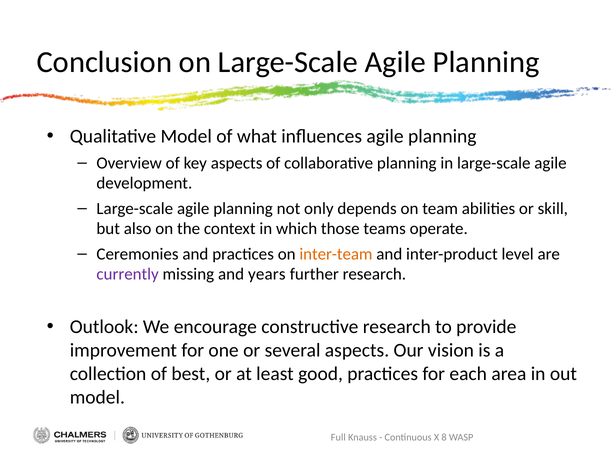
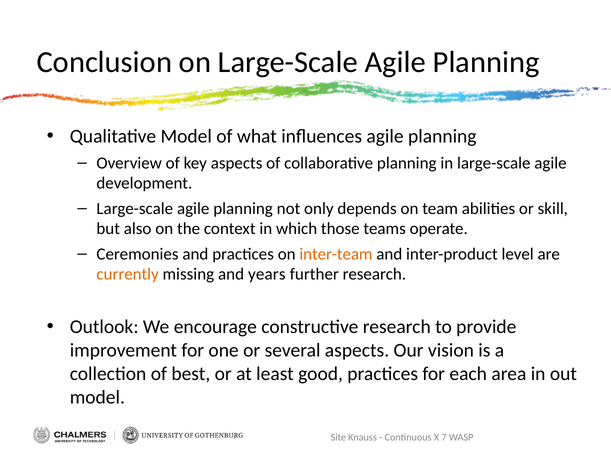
currently colour: purple -> orange
Full: Full -> Site
8: 8 -> 7
